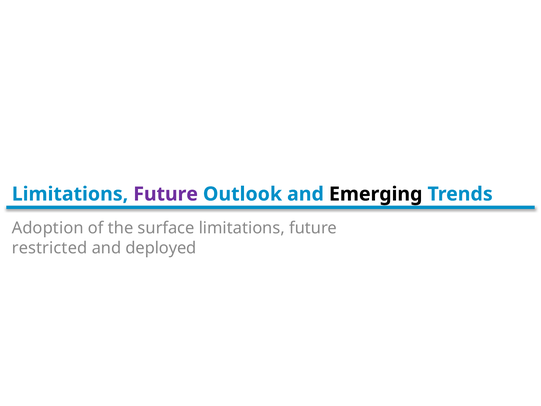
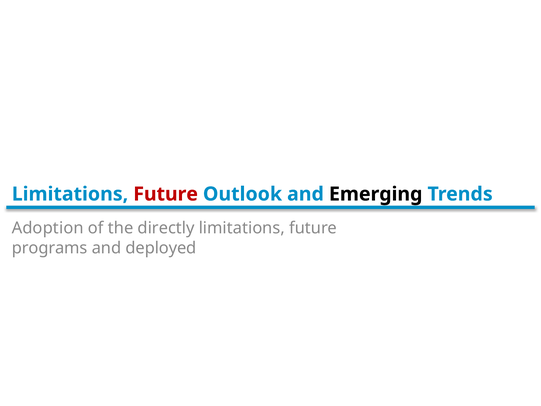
Future at (166, 194) colour: purple -> red
surface: surface -> directly
restricted: restricted -> programs
